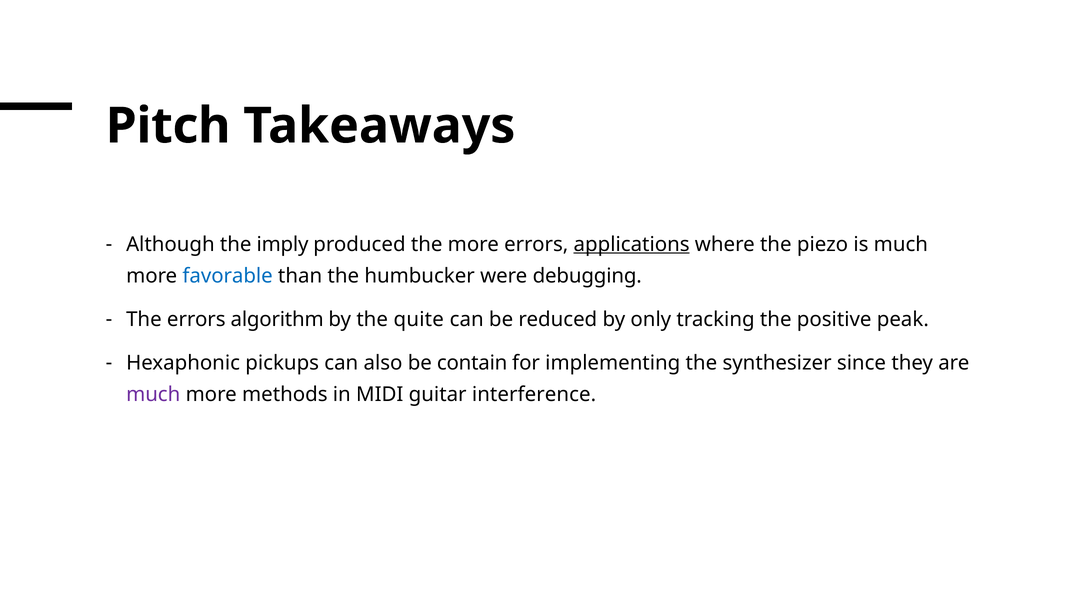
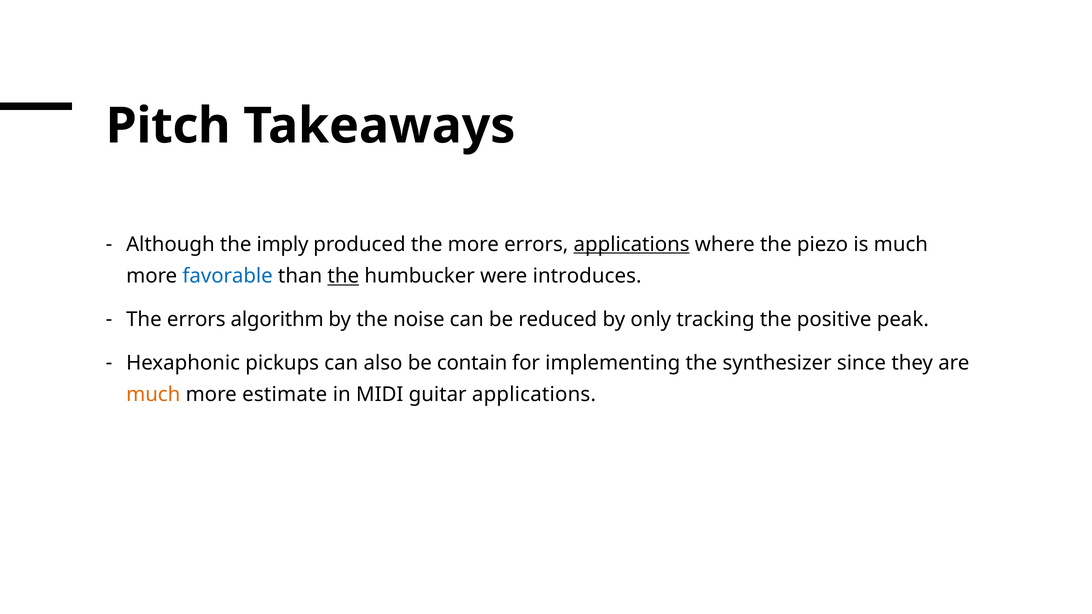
the at (343, 276) underline: none -> present
debugging: debugging -> introduces
quite: quite -> noise
much at (153, 395) colour: purple -> orange
methods: methods -> estimate
guitar interference: interference -> applications
